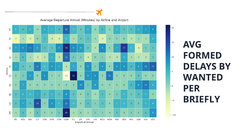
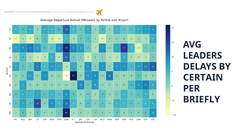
FORMED: FORMED -> LEADERS
WANTED: WANTED -> CERTAIN
